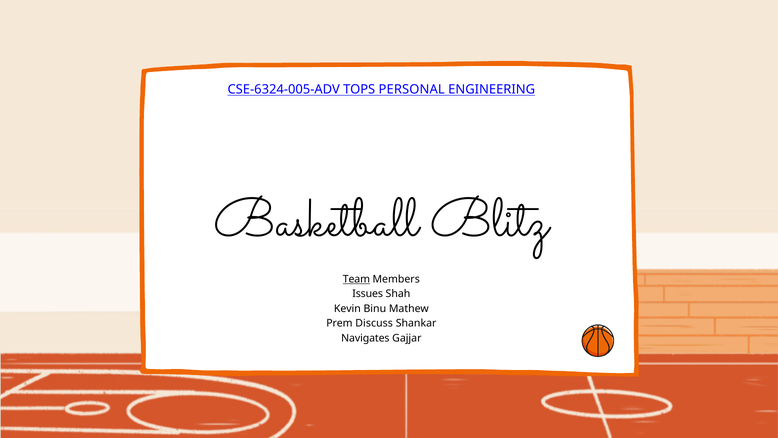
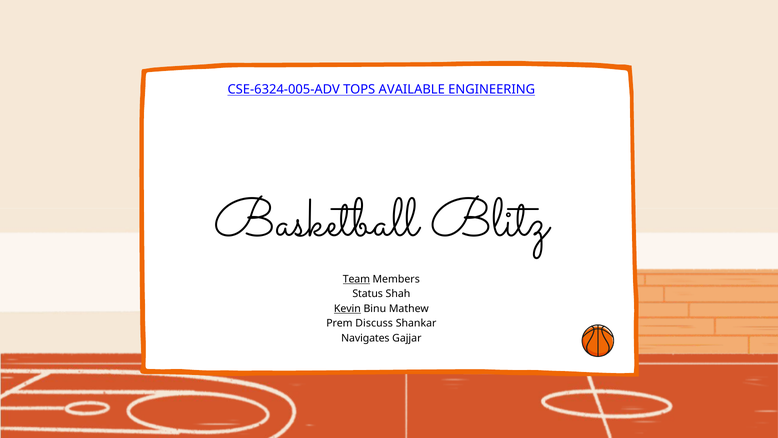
PERSONAL: PERSONAL -> AVAILABLE
Issues: Issues -> Status
Kevin underline: none -> present
